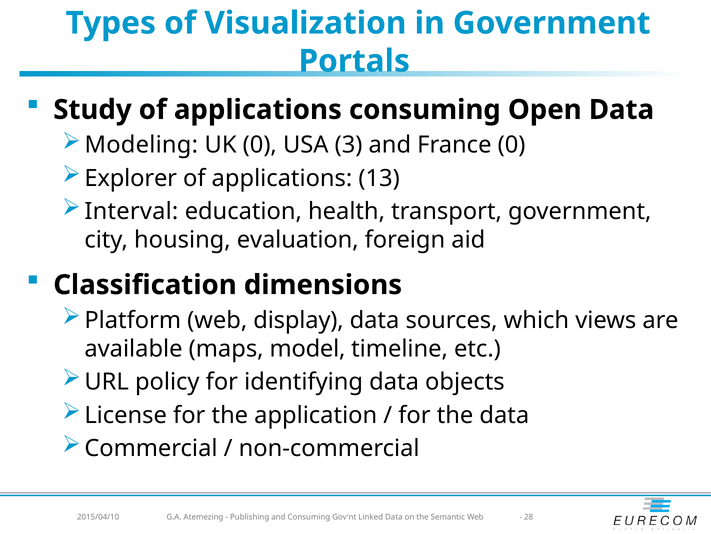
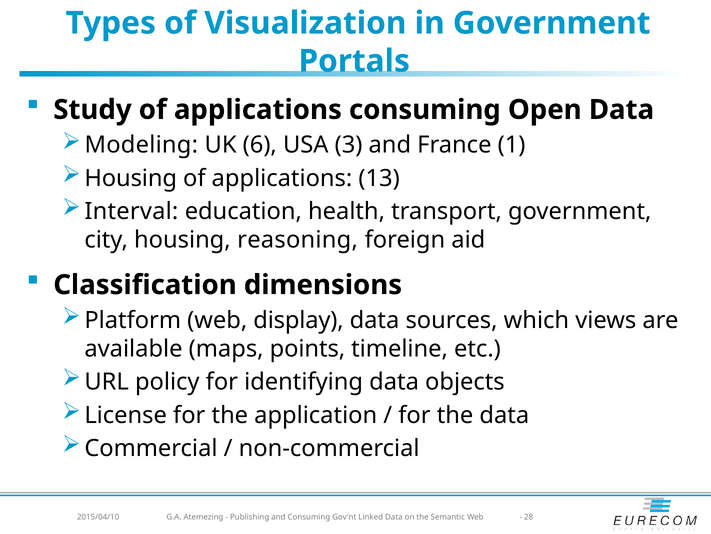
UK 0: 0 -> 6
France 0: 0 -> 1
Explorer at (131, 178): Explorer -> Housing
evaluation: evaluation -> reasoning
model: model -> points
